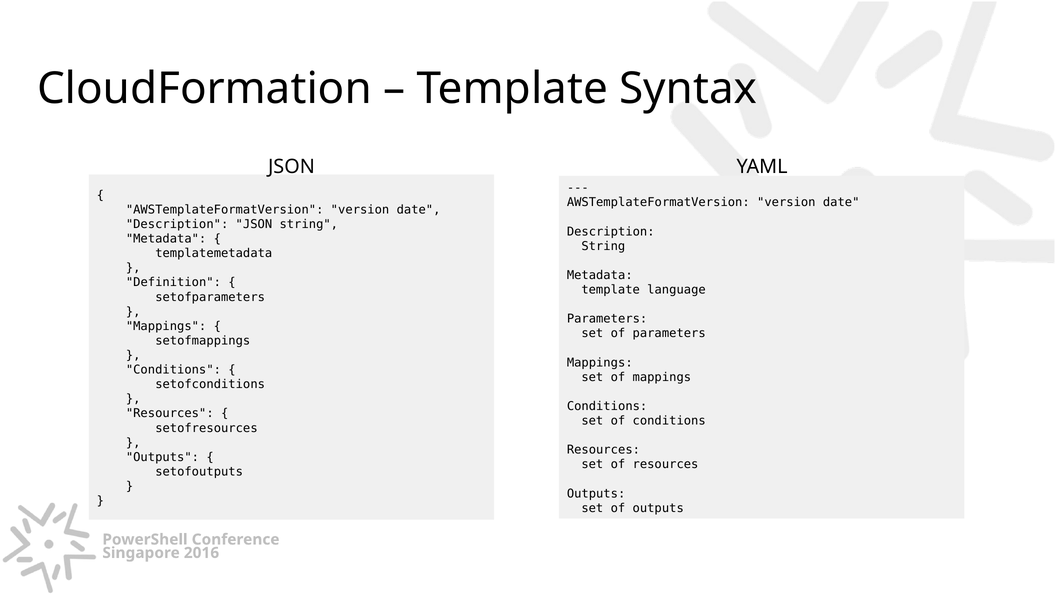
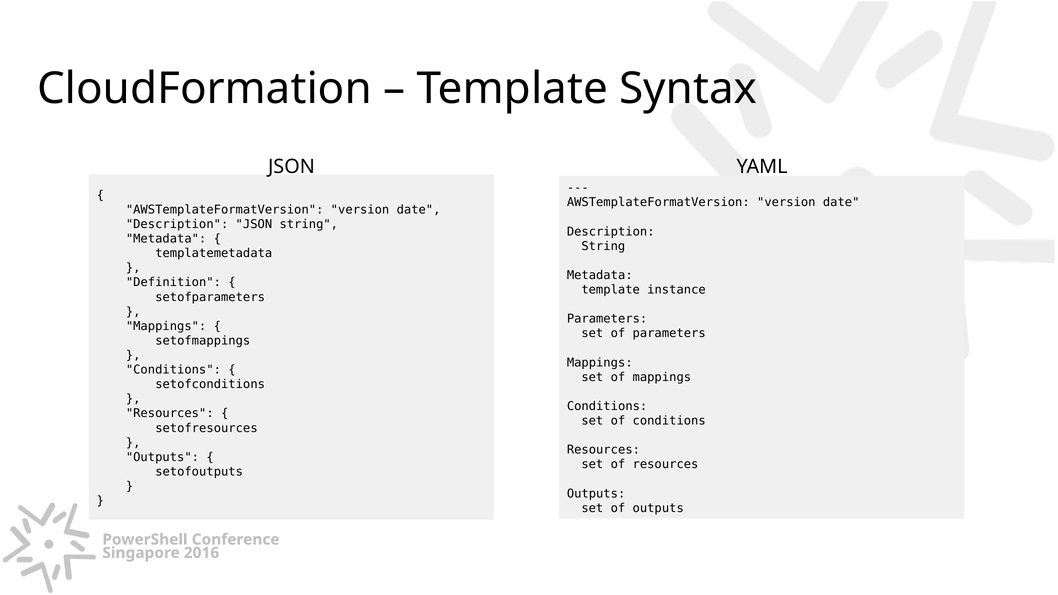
language: language -> instance
